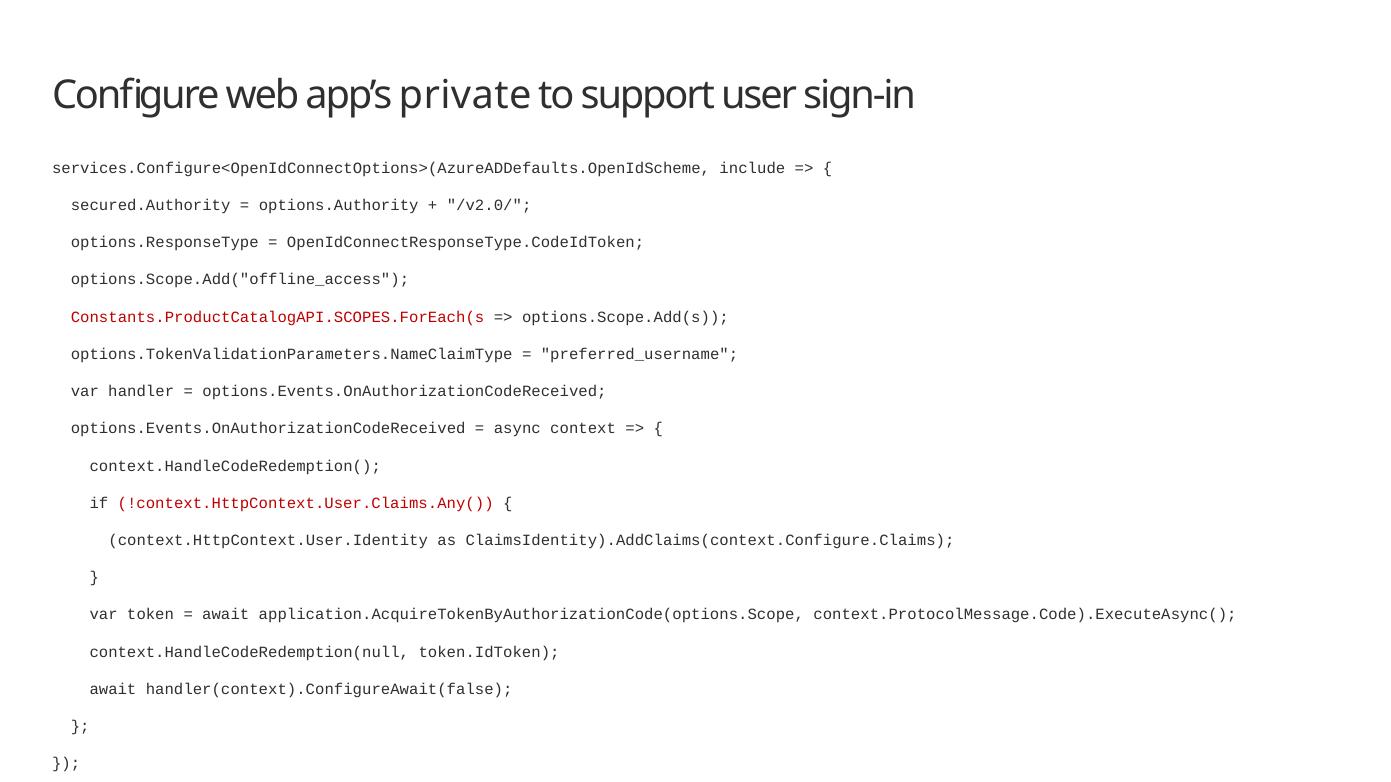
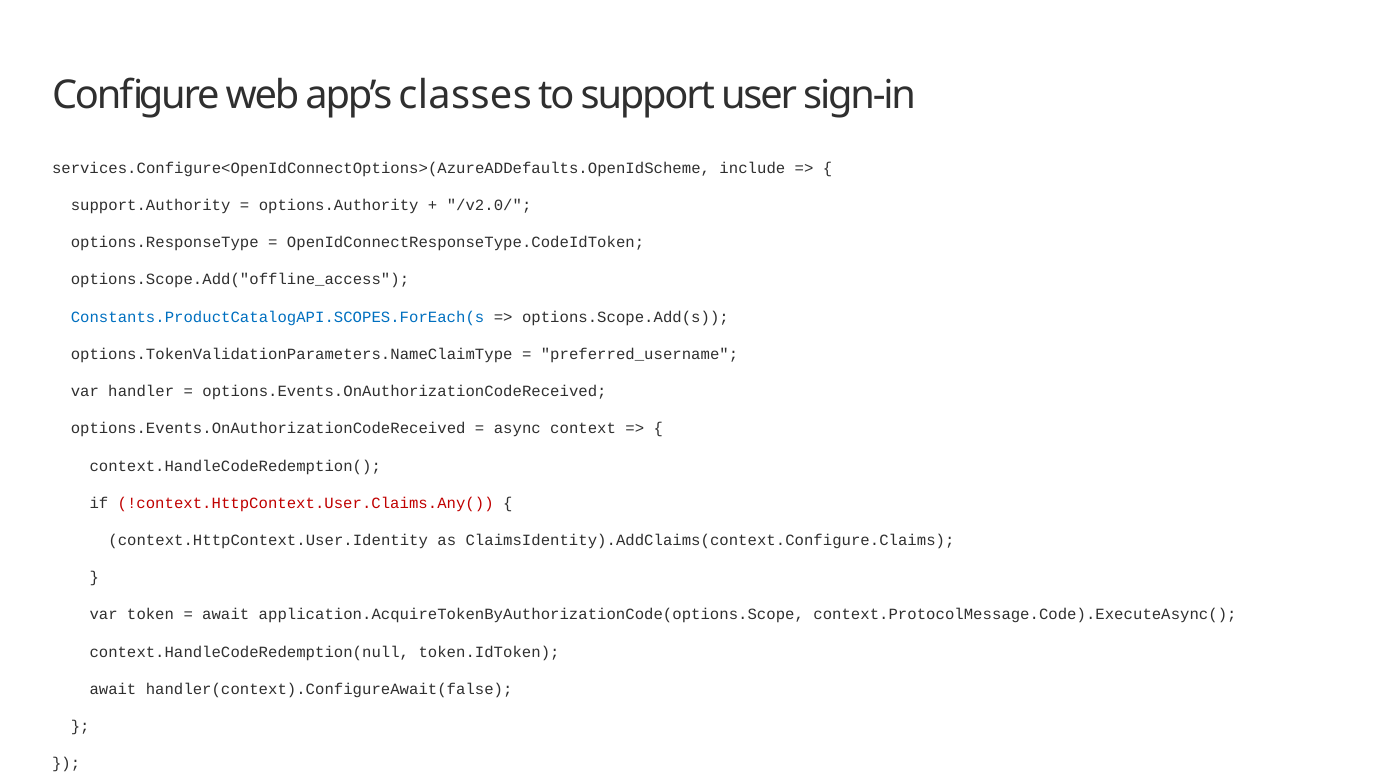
private: private -> classes
secured.Authority: secured.Authority -> support.Authority
Constants.ProductCatalogAPI.SCOPES.ForEach(s colour: red -> blue
